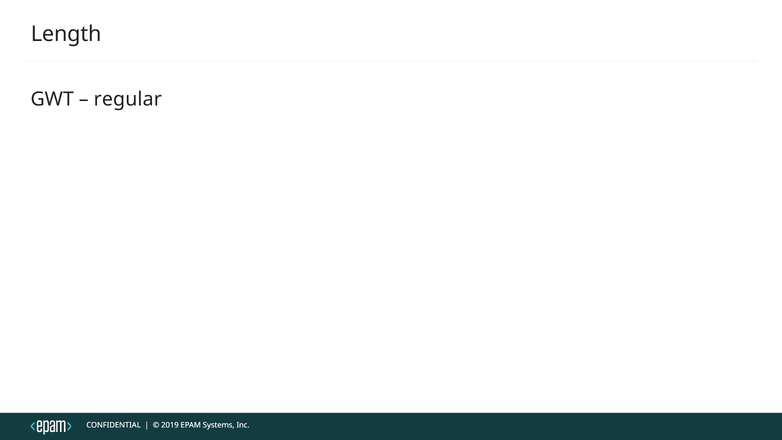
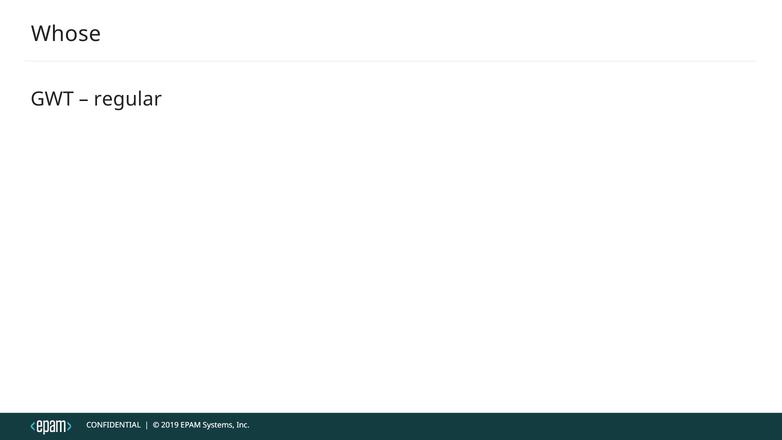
Length: Length -> Whose
